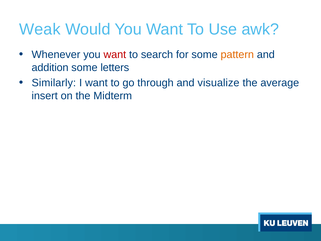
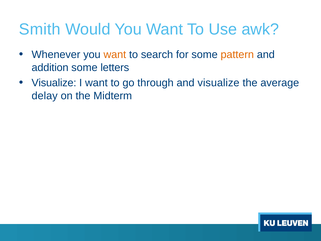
Weak: Weak -> Smith
want at (115, 55) colour: red -> orange
Similarly at (54, 83): Similarly -> Visualize
insert: insert -> delay
